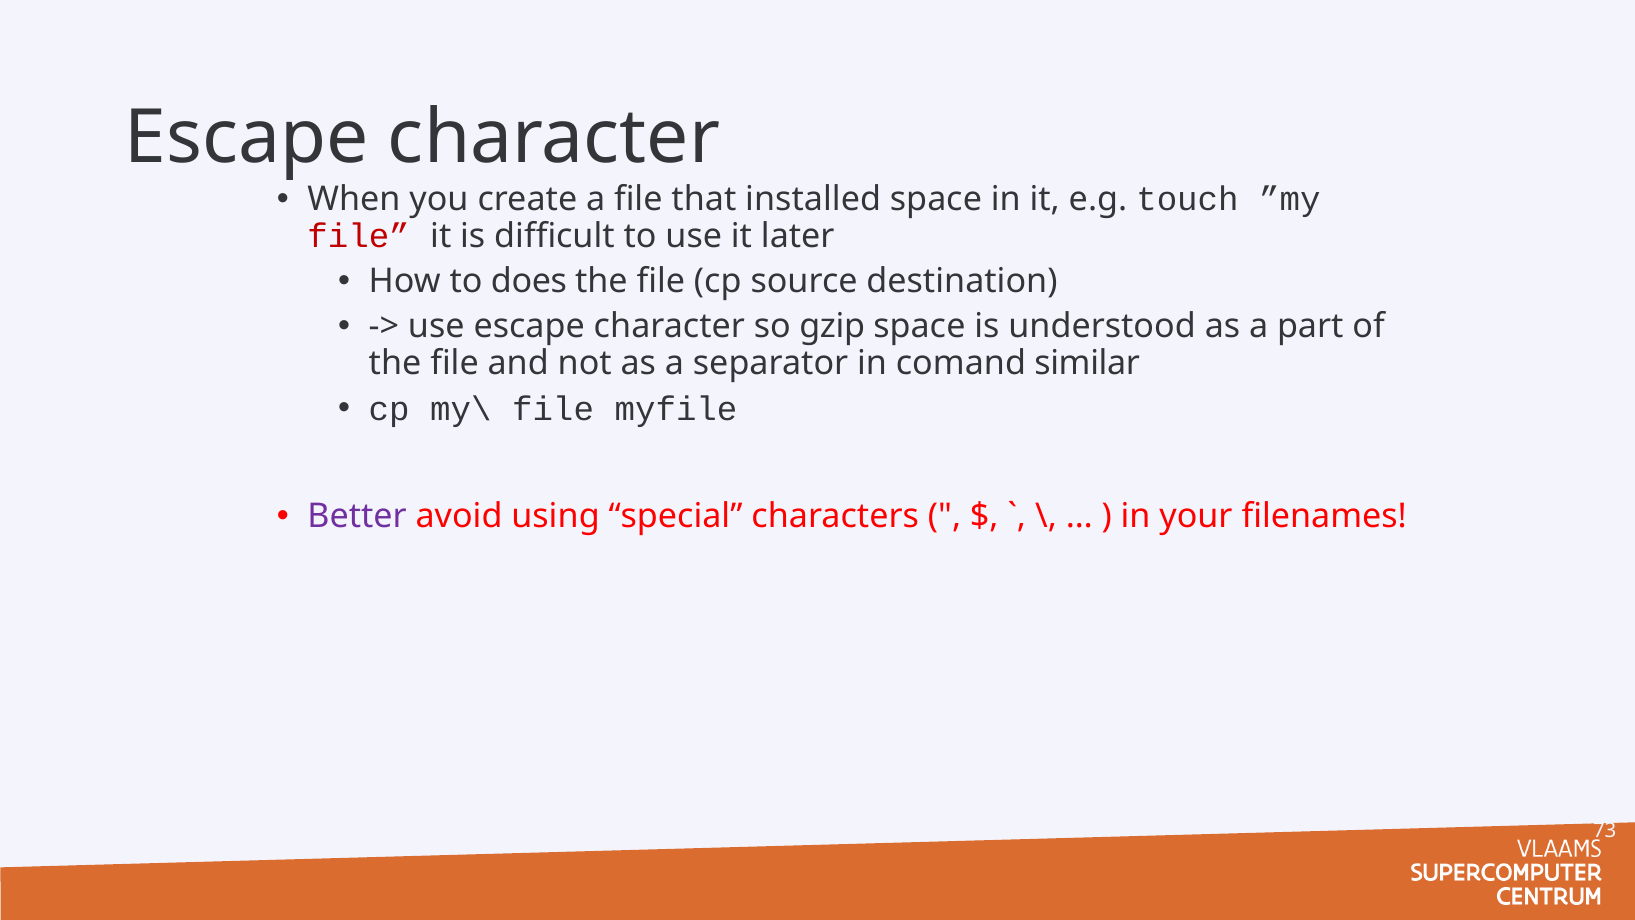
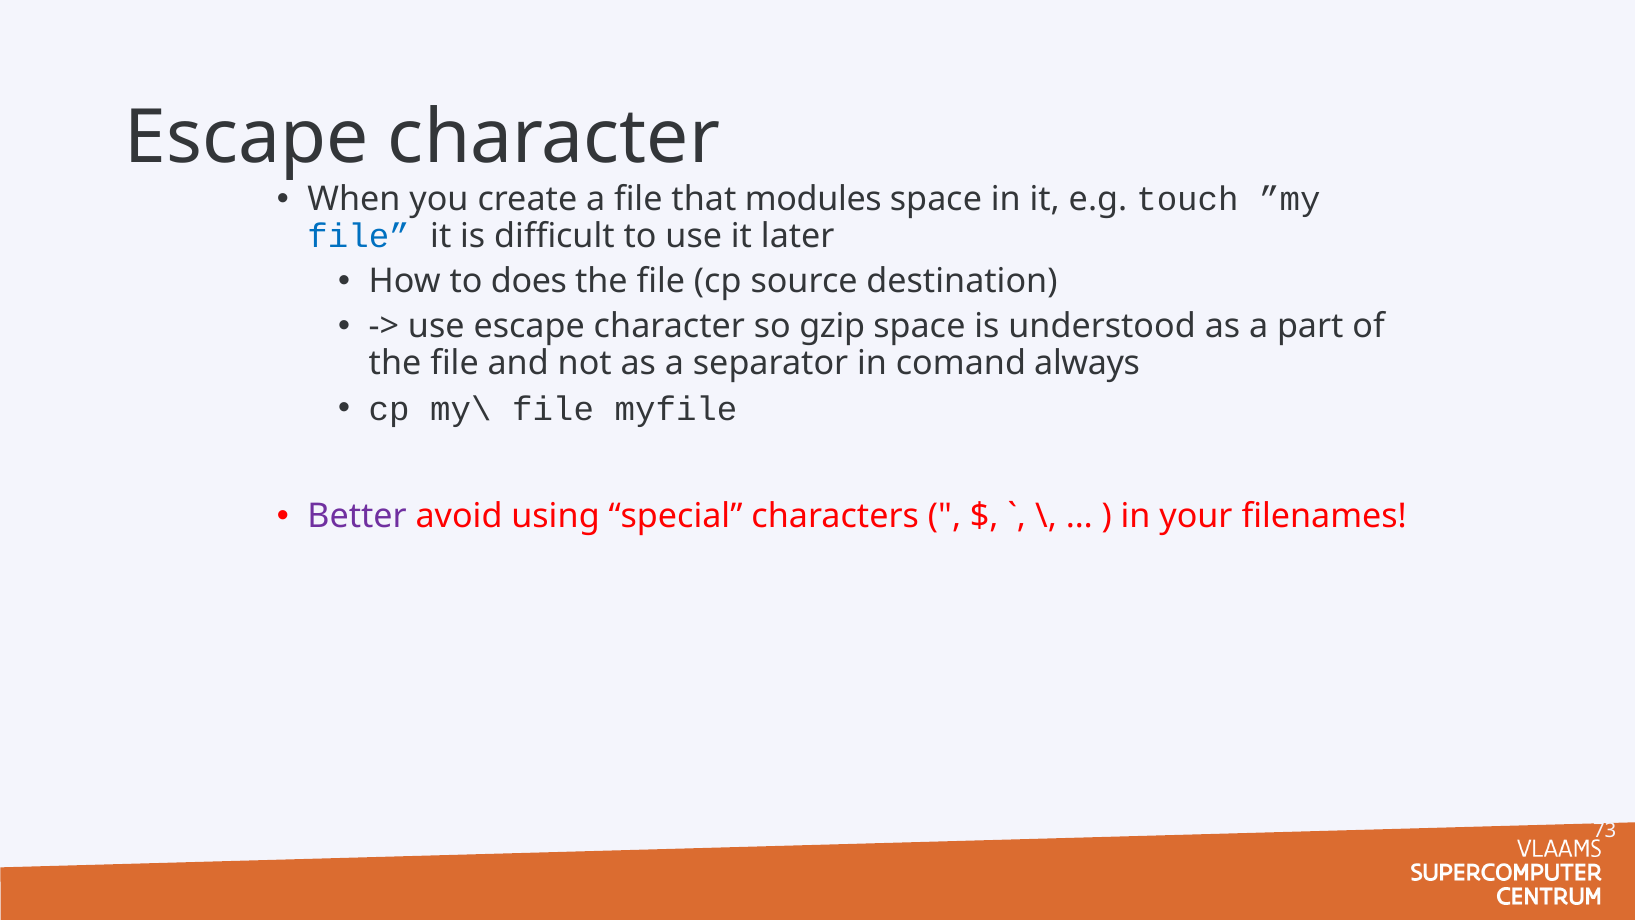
installed: installed -> modules
file at (359, 236) colour: red -> blue
similar: similar -> always
